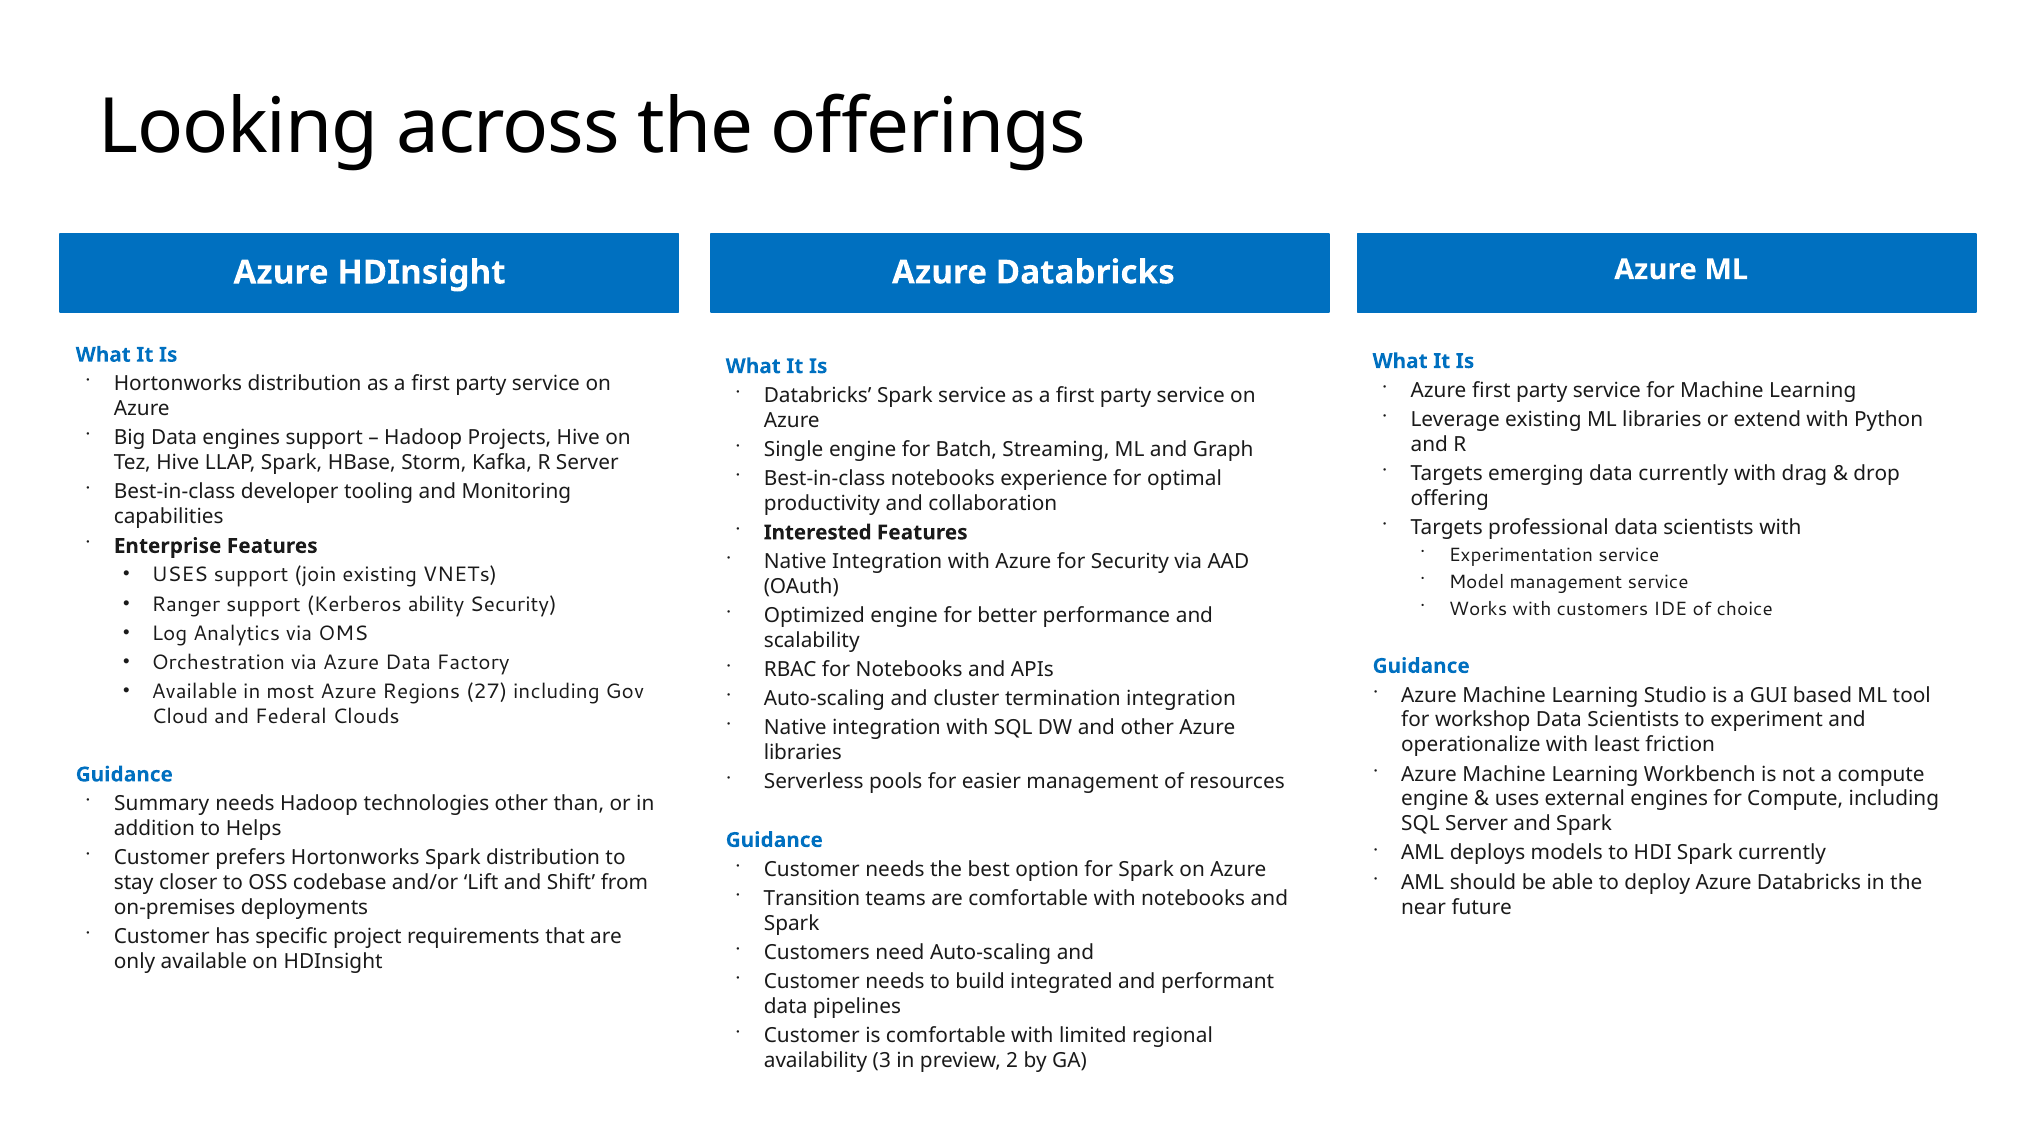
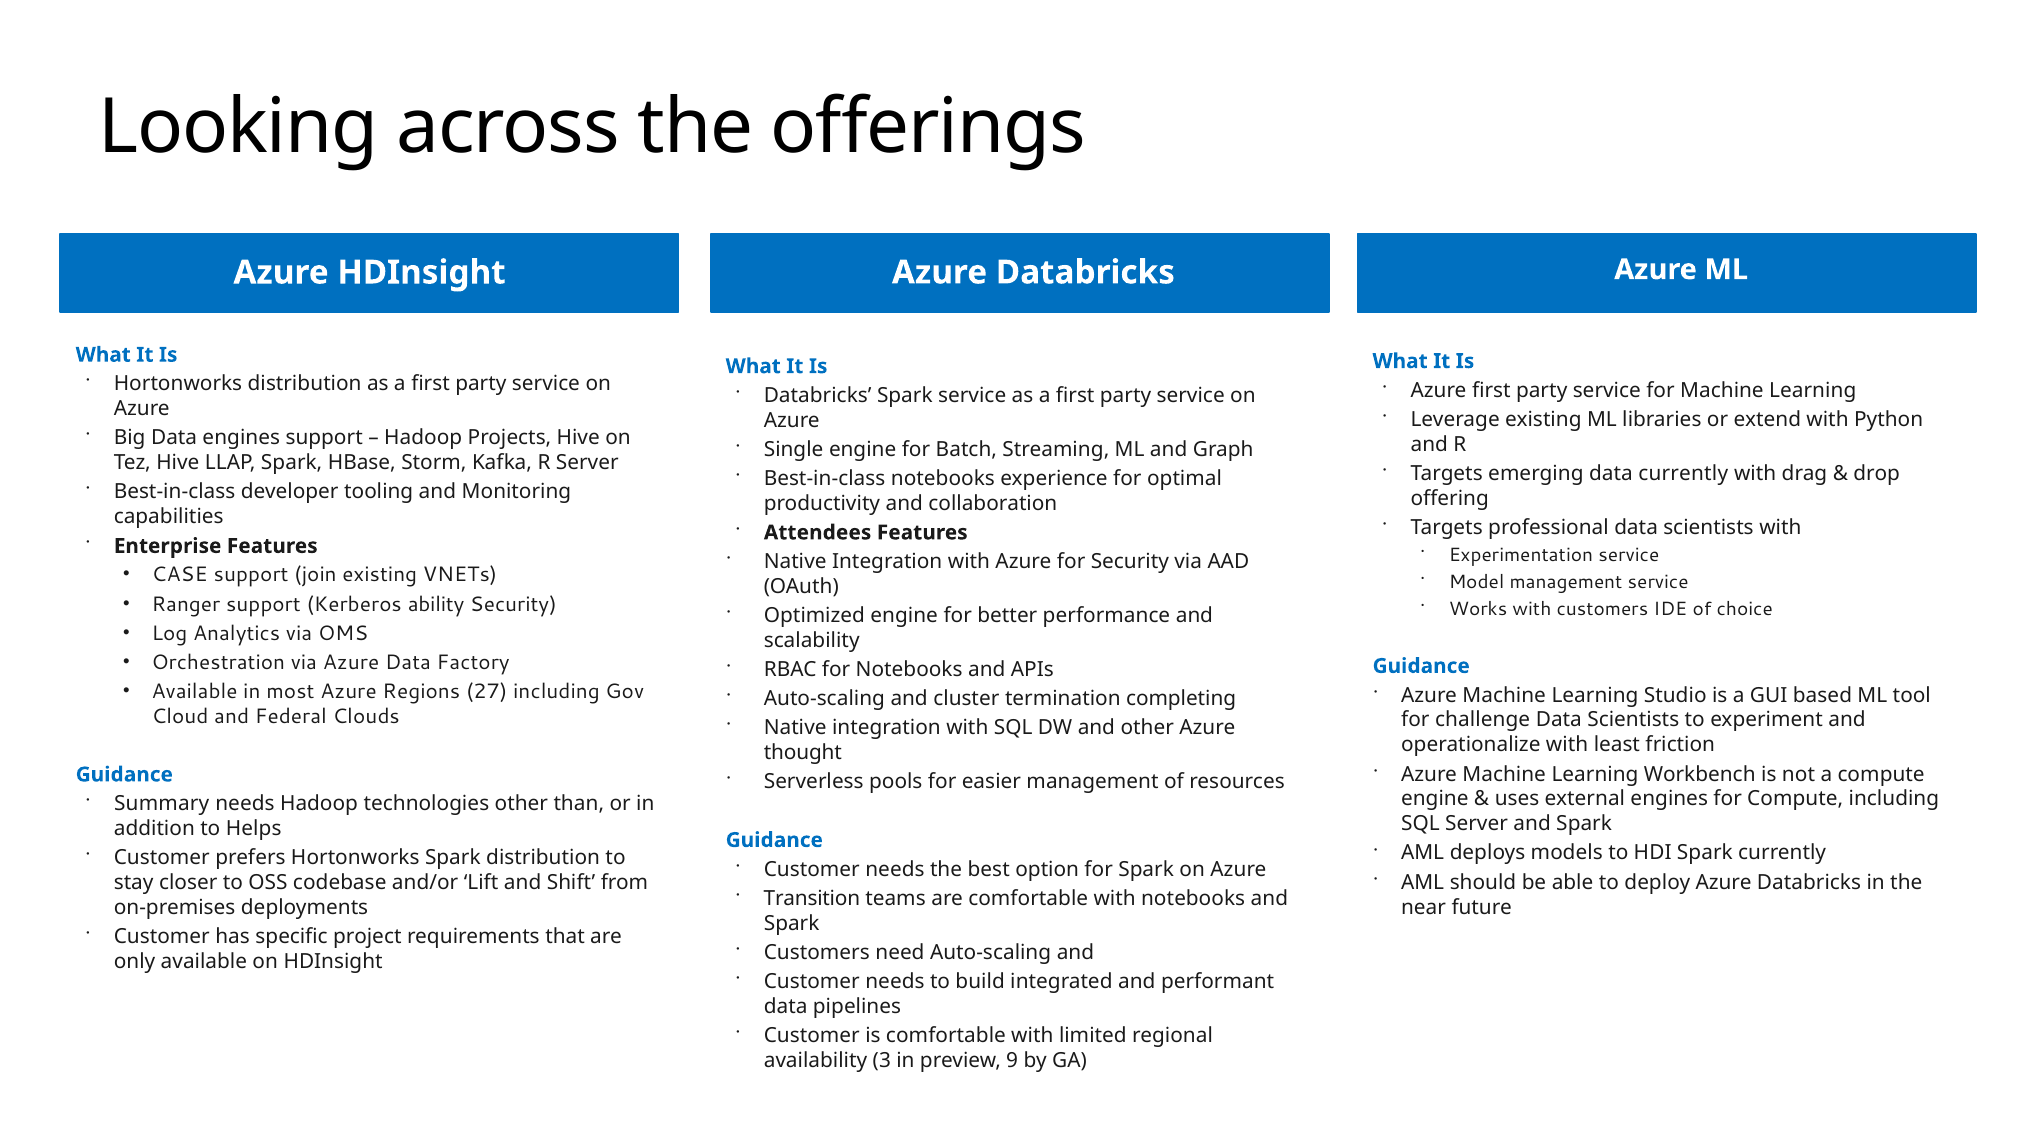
Interested: Interested -> Attendees
USES at (180, 575): USES -> CASE
termination integration: integration -> completing
workshop: workshop -> challenge
libraries at (803, 753): libraries -> thought
2: 2 -> 9
